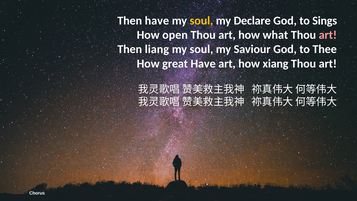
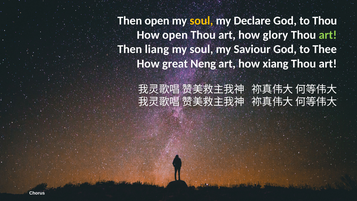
Then have: have -> open
to Sings: Sings -> Thou
what: what -> glory
art at (328, 35) colour: pink -> light green
great Have: Have -> Neng
